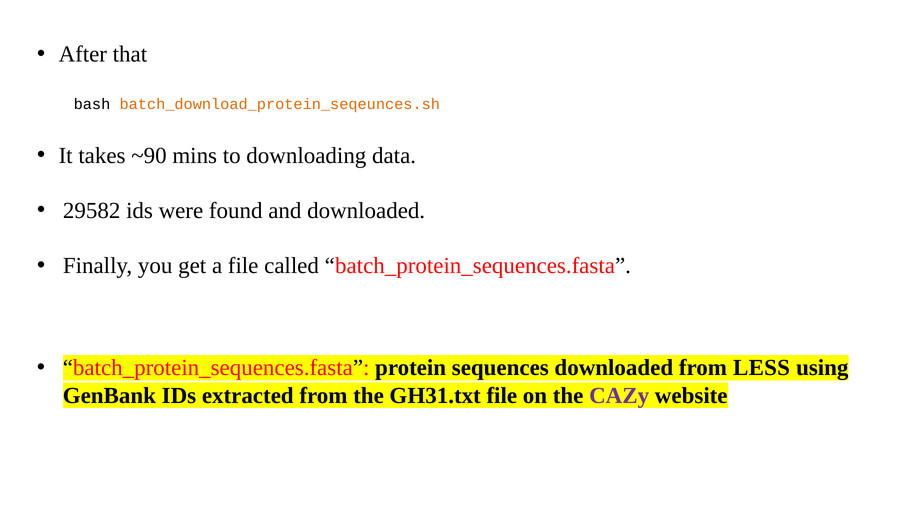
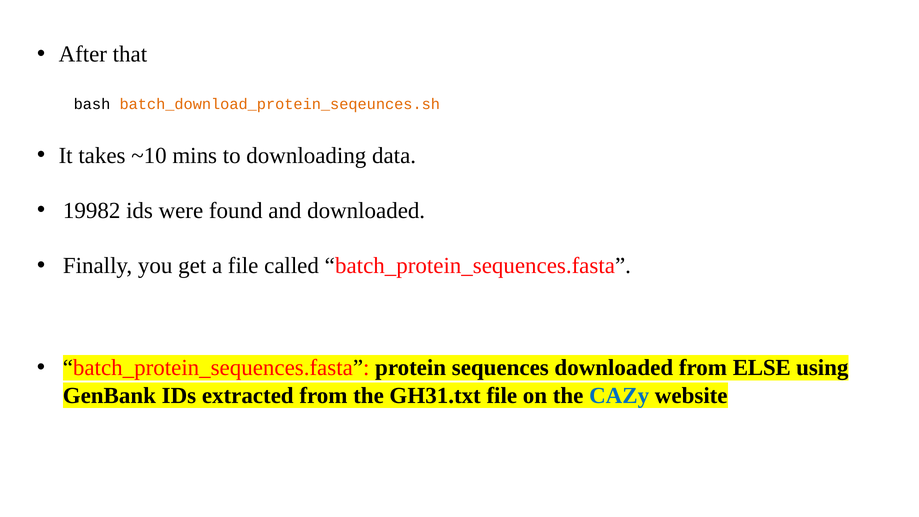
~90: ~90 -> ~10
29582: 29582 -> 19982
LESS: LESS -> ELSE
CAZy colour: purple -> blue
